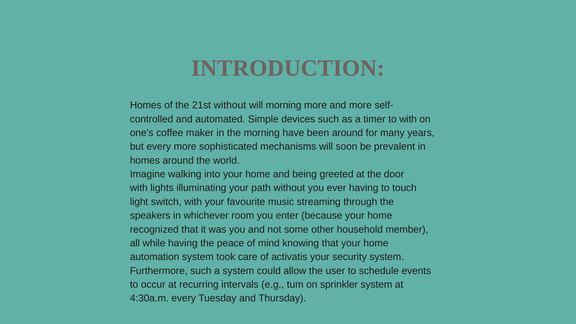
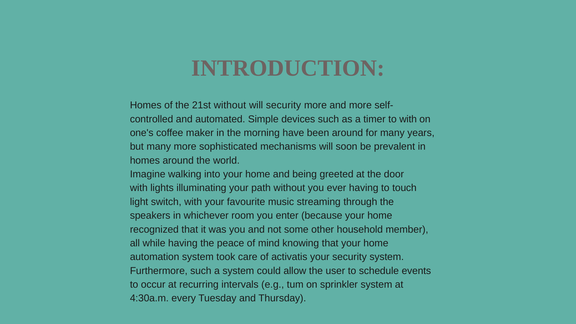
will morning: morning -> security
but every: every -> many
